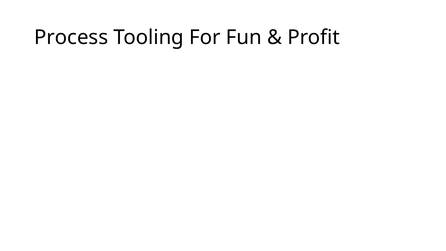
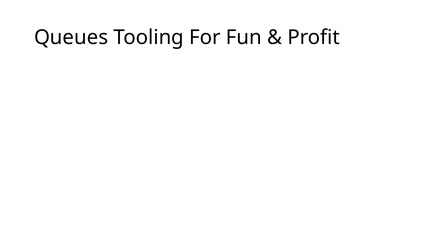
Process: Process -> Queues
